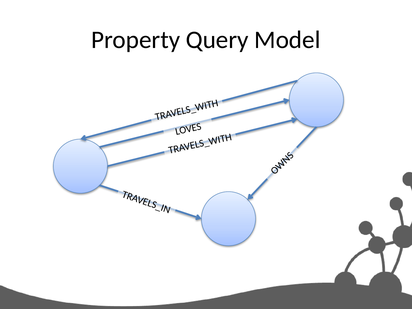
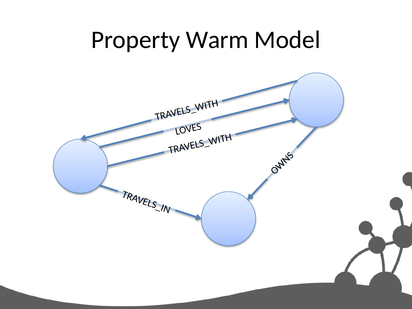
Query: Query -> Warm
